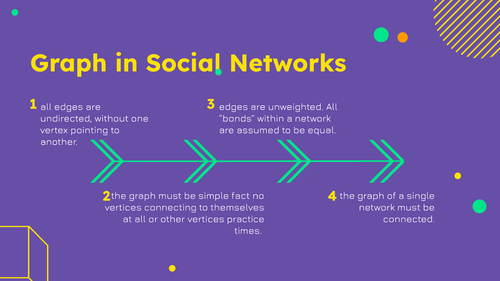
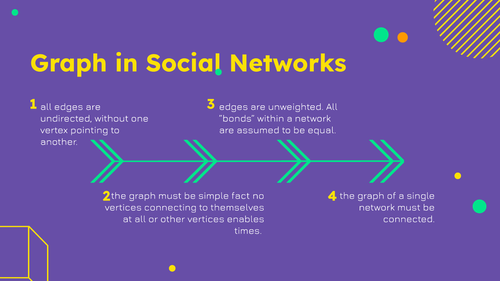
practice: practice -> enables
